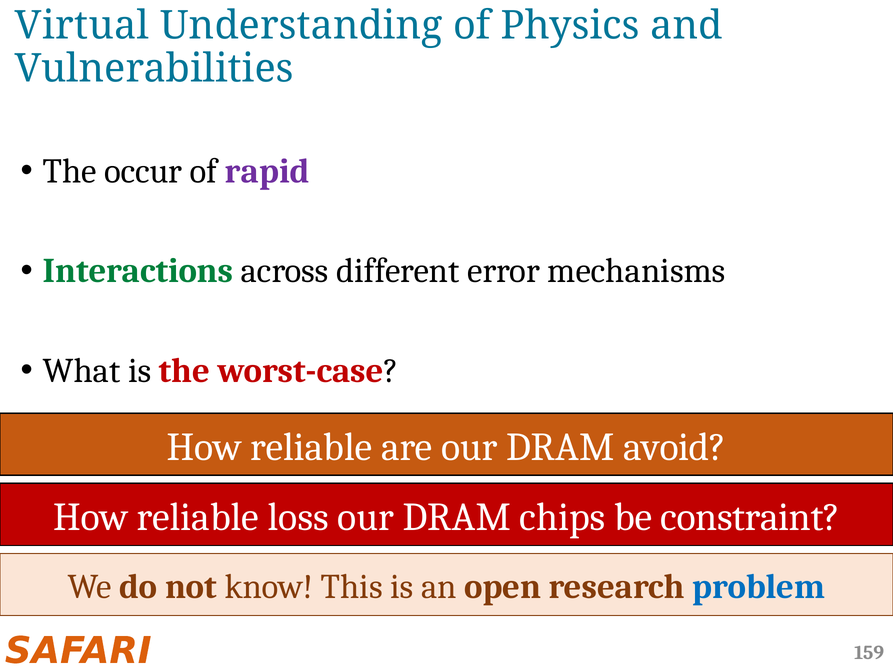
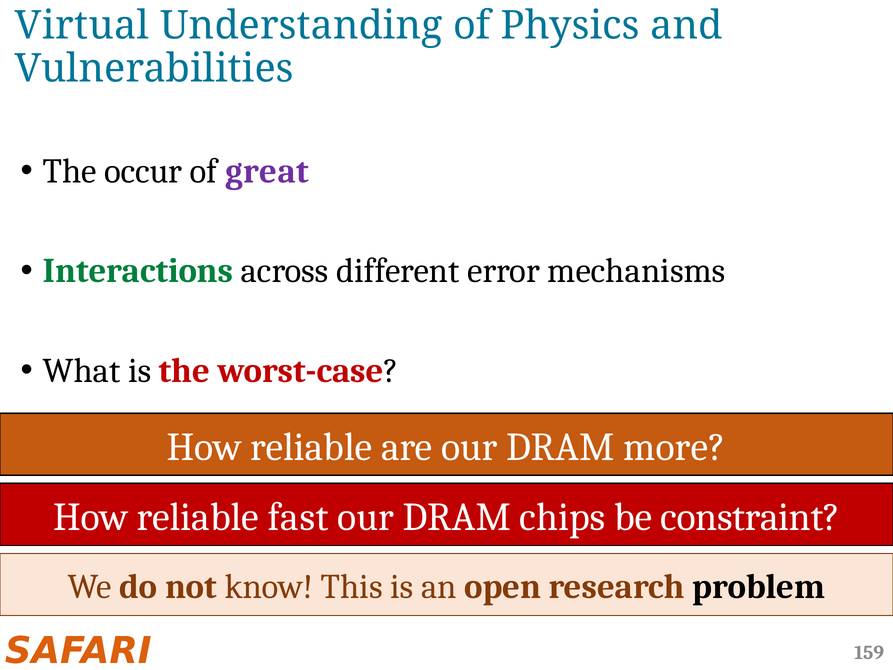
rapid: rapid -> great
avoid: avoid -> more
loss: loss -> fast
problem colour: blue -> black
